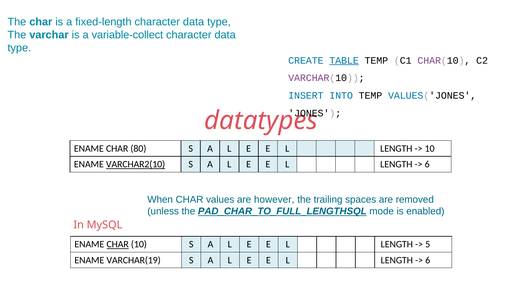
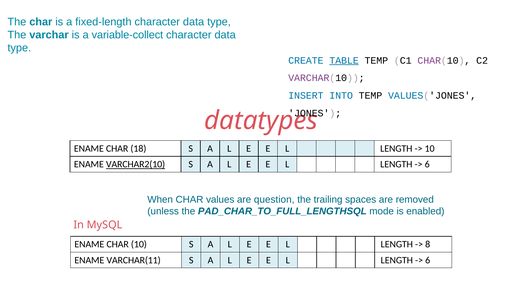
80: 80 -> 18
however: however -> question
PAD_CHAR_TO_FULL_LENGTHSQL underline: present -> none
CHAR at (118, 244) underline: present -> none
5: 5 -> 8
VARCHAR(19: VARCHAR(19 -> VARCHAR(11
